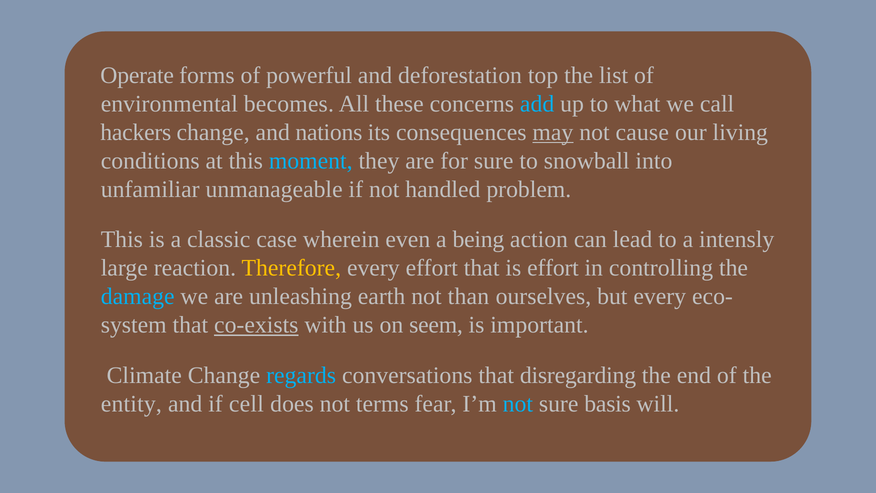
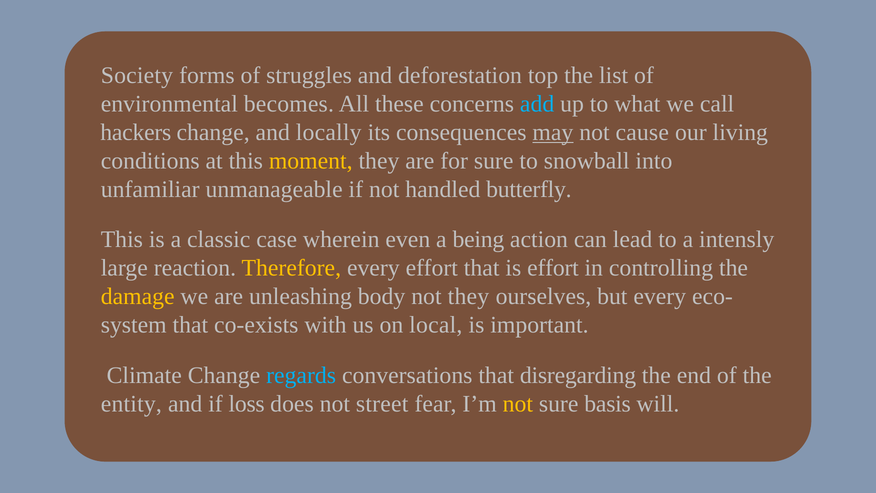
Operate: Operate -> Society
powerful: powerful -> struggles
nations: nations -> locally
moment colour: light blue -> yellow
problem: problem -> butterfly
damage colour: light blue -> yellow
earth: earth -> body
not than: than -> they
co-exists underline: present -> none
seem: seem -> local
cell: cell -> loss
terms: terms -> street
not at (518, 404) colour: light blue -> yellow
